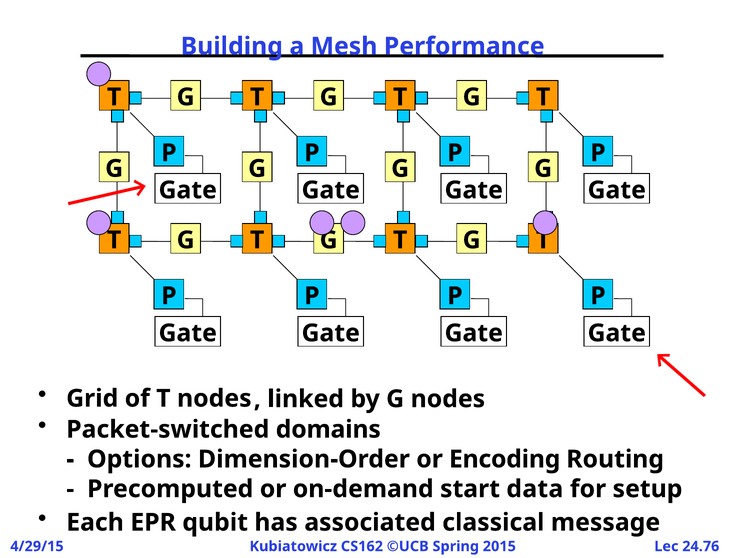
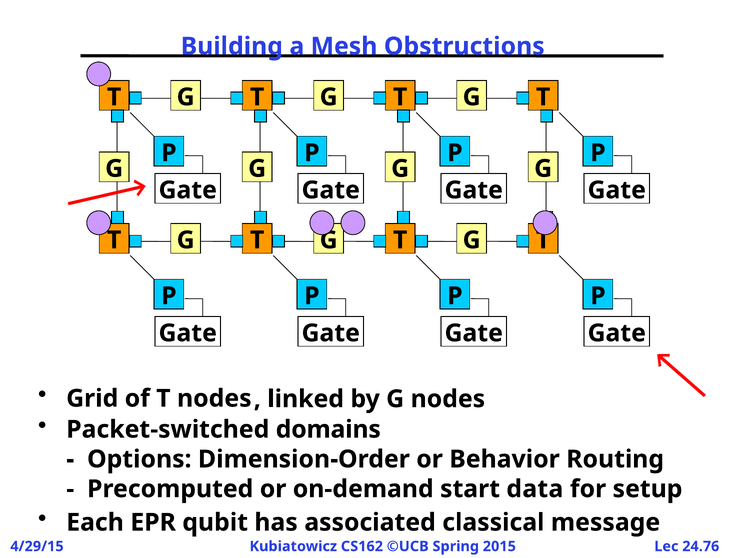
Performance: Performance -> Obstructions
Encoding: Encoding -> Behavior
